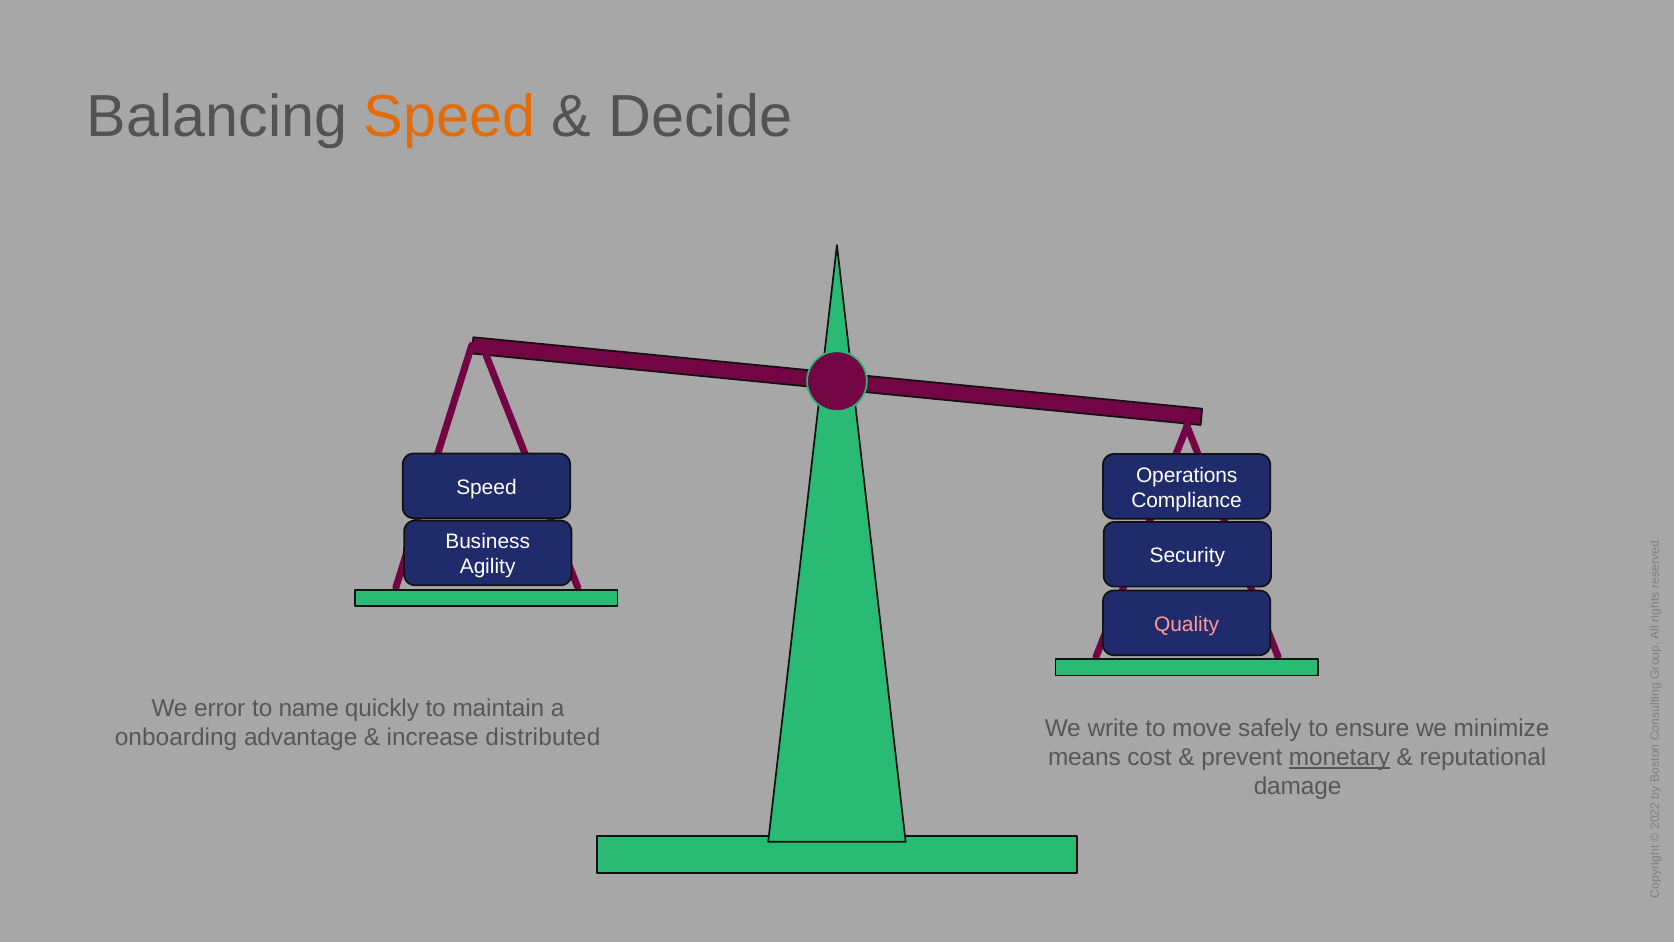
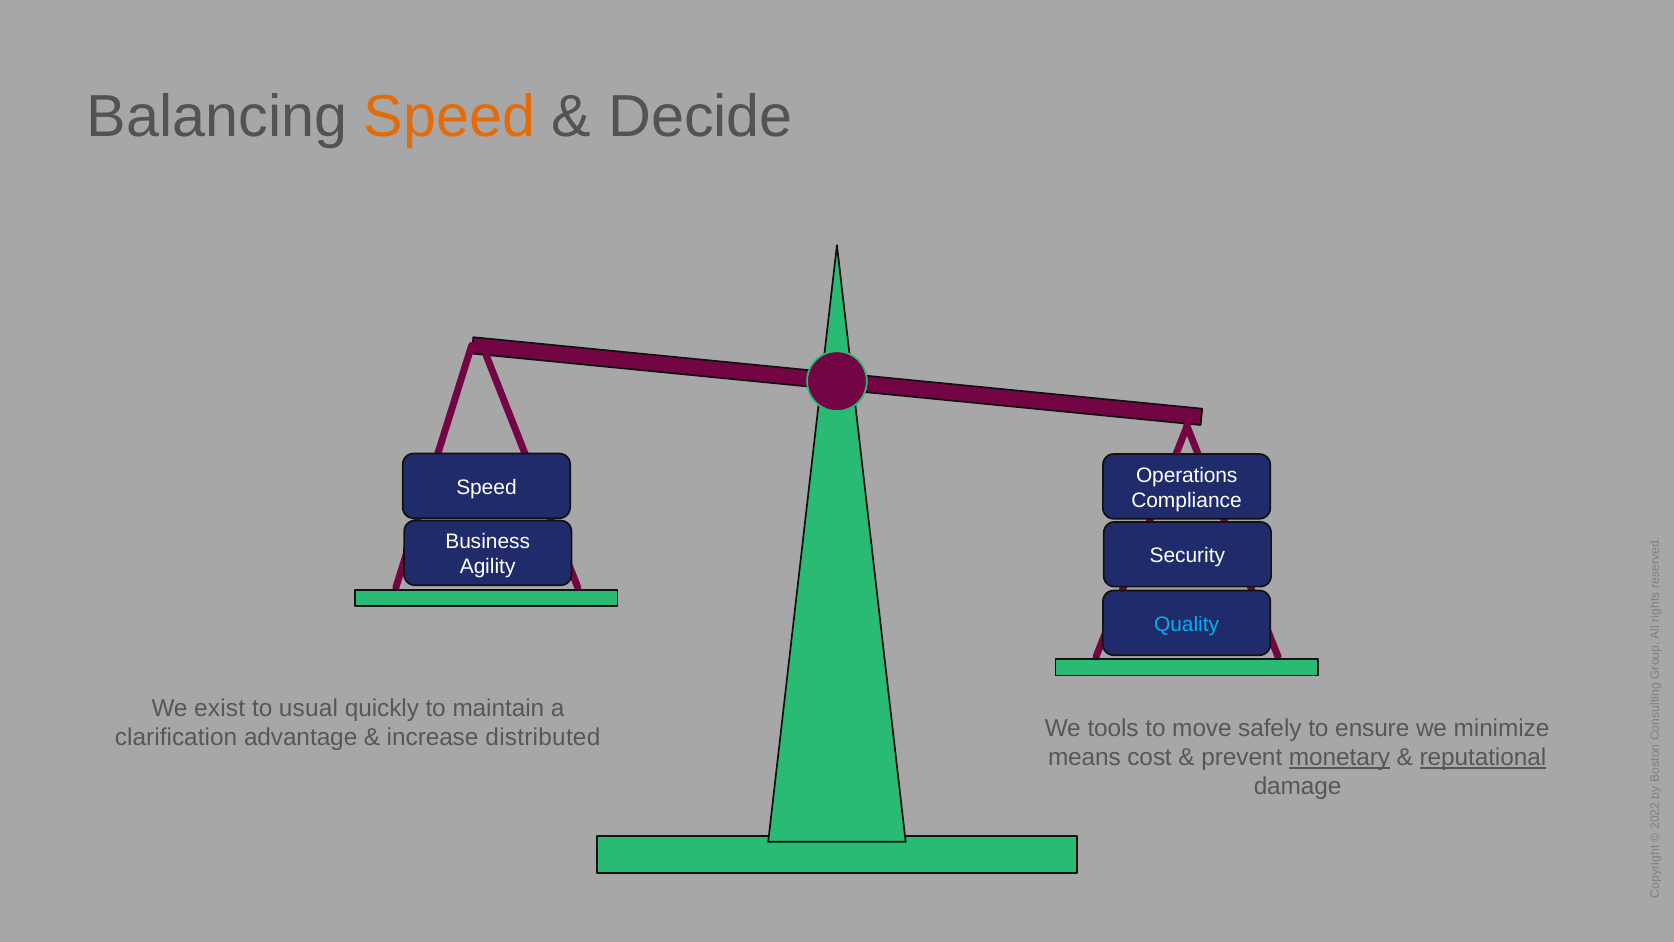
Quality colour: pink -> light blue
error: error -> exist
name: name -> usual
onboarding: onboarding -> clarification
write: write -> tools
reputational underline: none -> present
